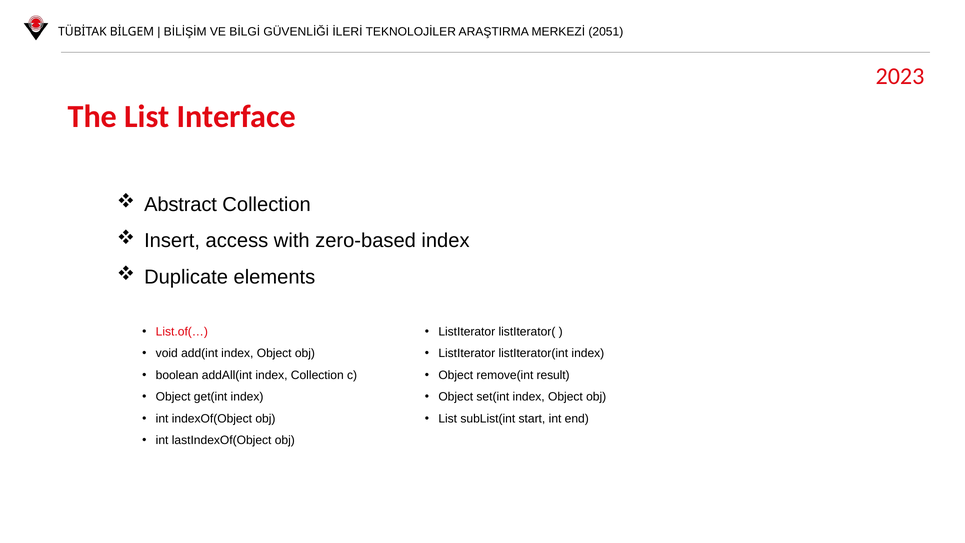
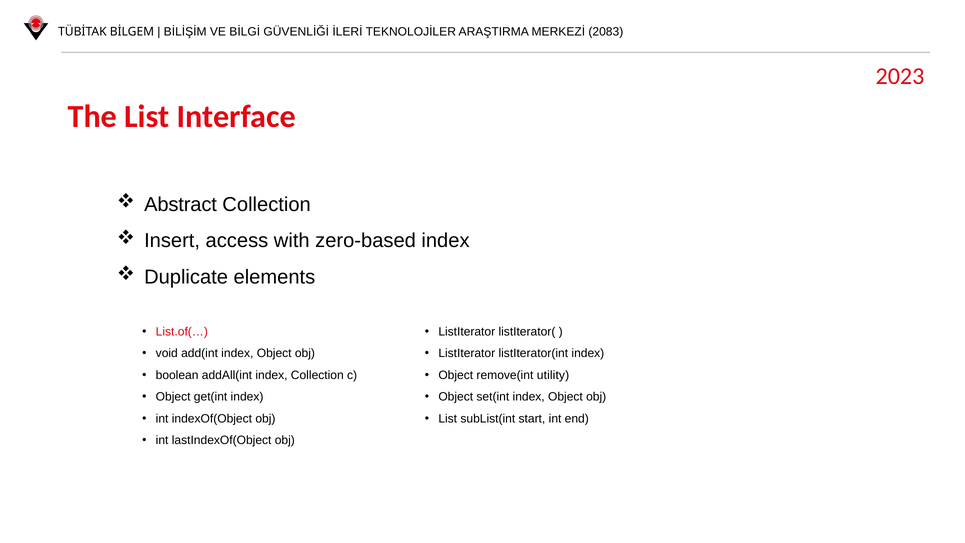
2051: 2051 -> 2083
result: result -> utility
